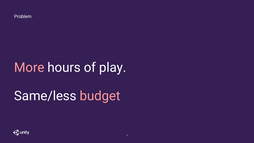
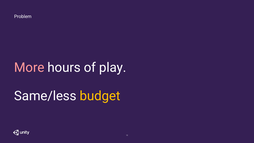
budget colour: pink -> yellow
